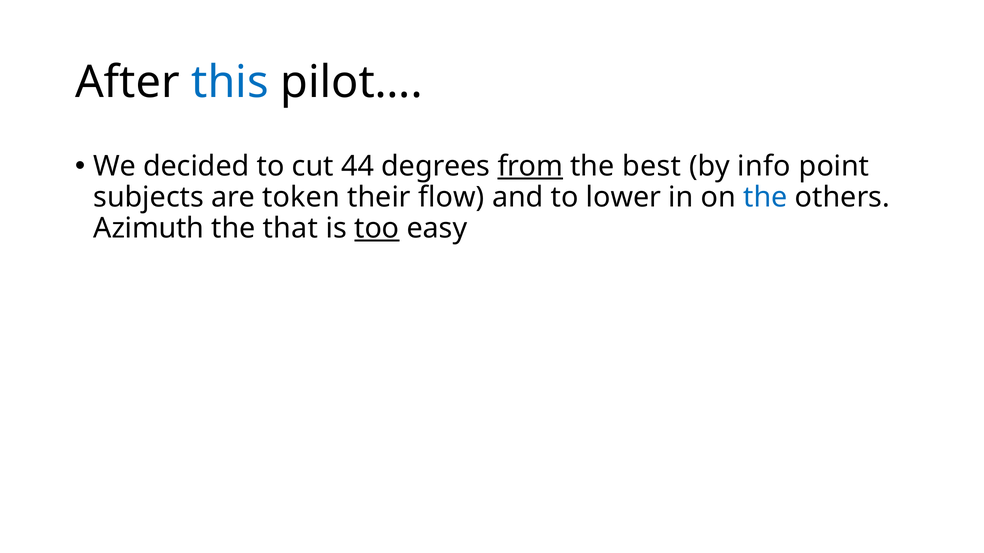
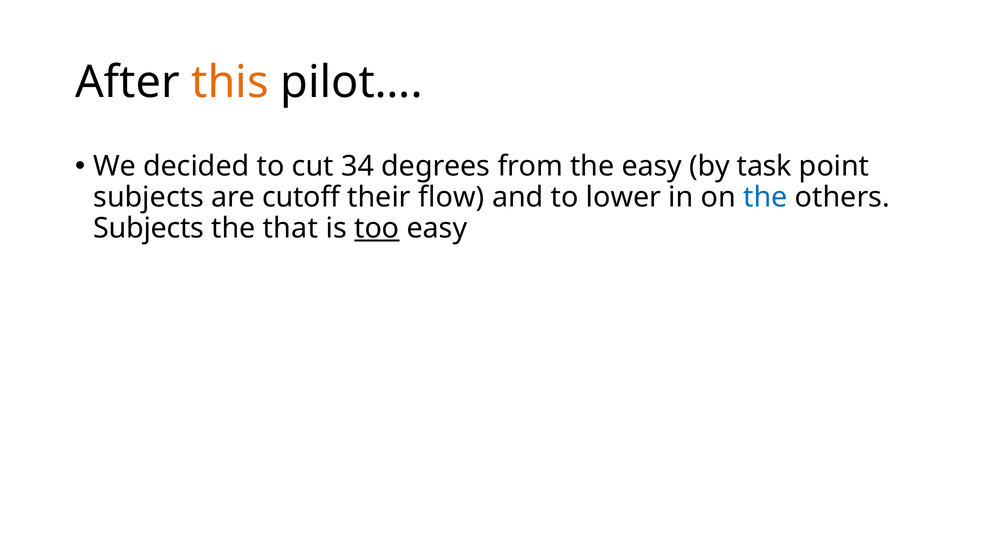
this colour: blue -> orange
44: 44 -> 34
from underline: present -> none
the best: best -> easy
info: info -> task
token: token -> cutoff
Azimuth at (149, 228): Azimuth -> Subjects
